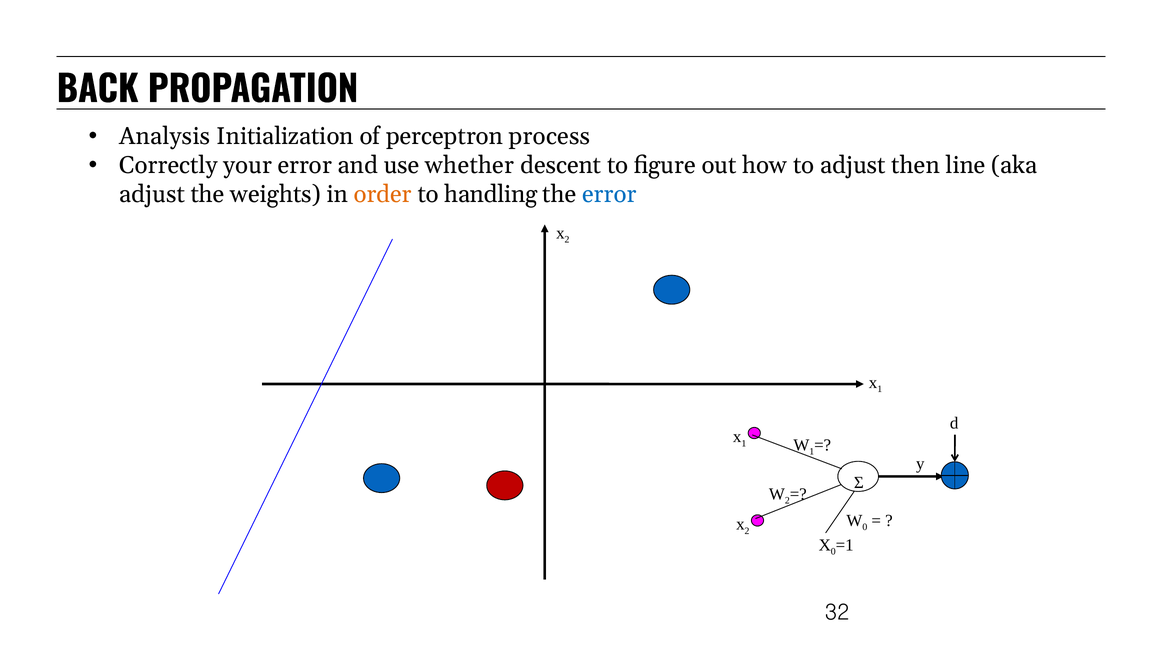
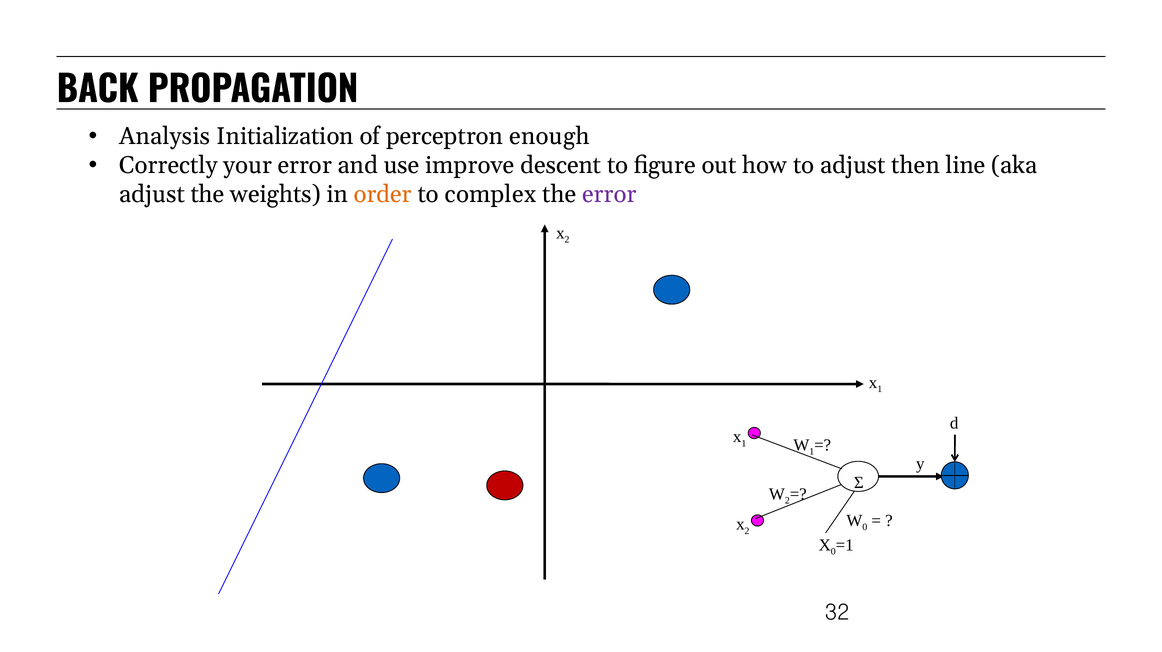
process: process -> enough
whether: whether -> improve
handling: handling -> complex
error at (609, 195) colour: blue -> purple
